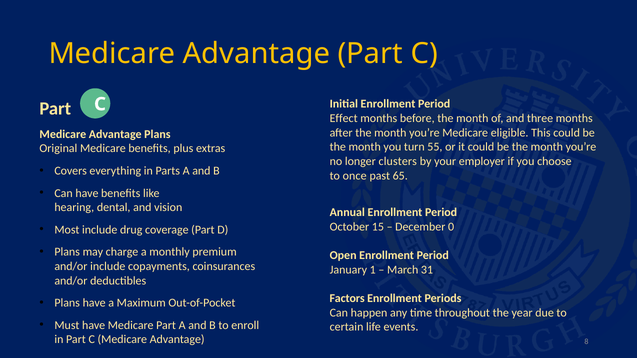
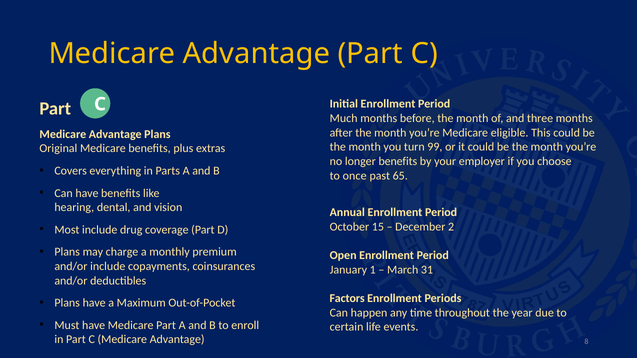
Effect: Effect -> Much
55: 55 -> 99
longer clusters: clusters -> benefits
0: 0 -> 2
